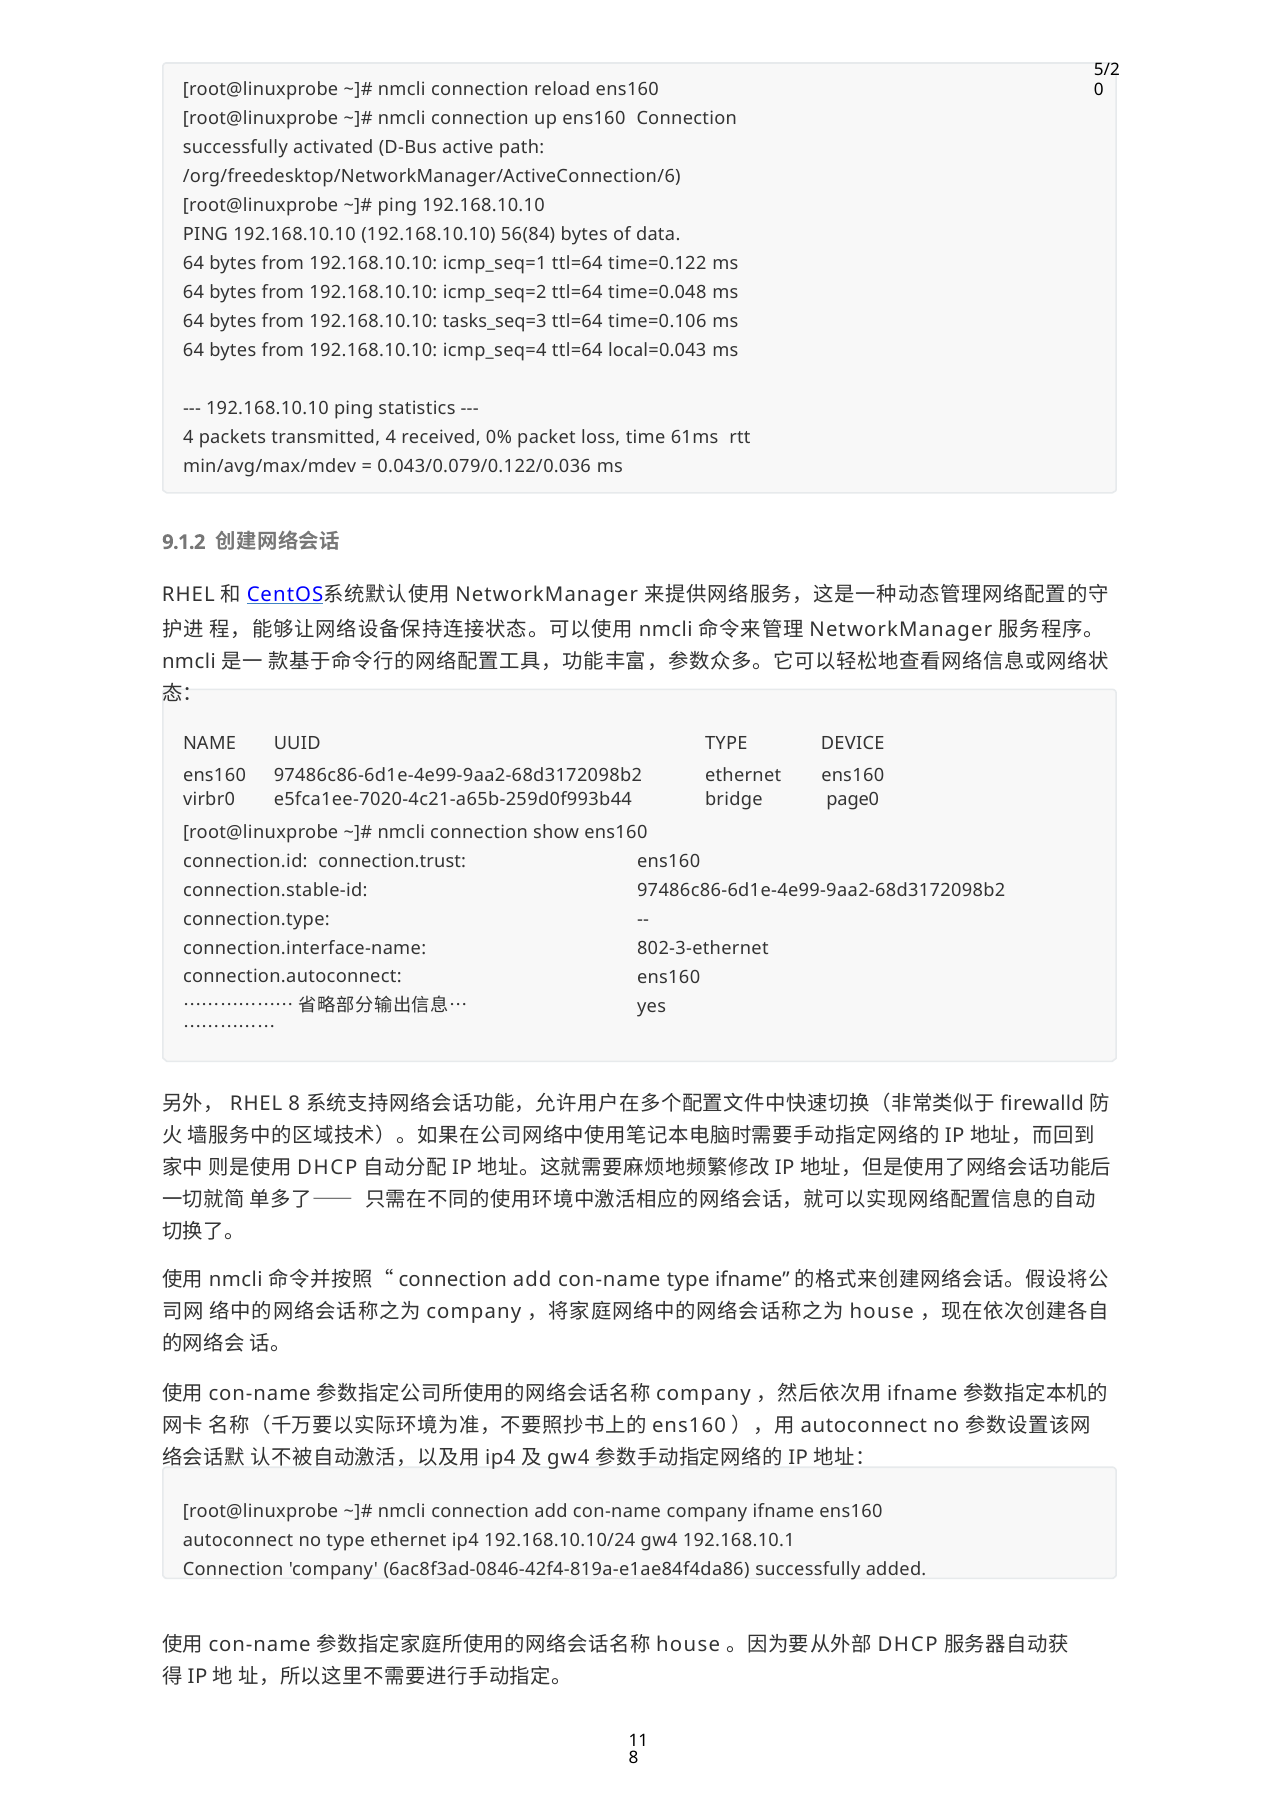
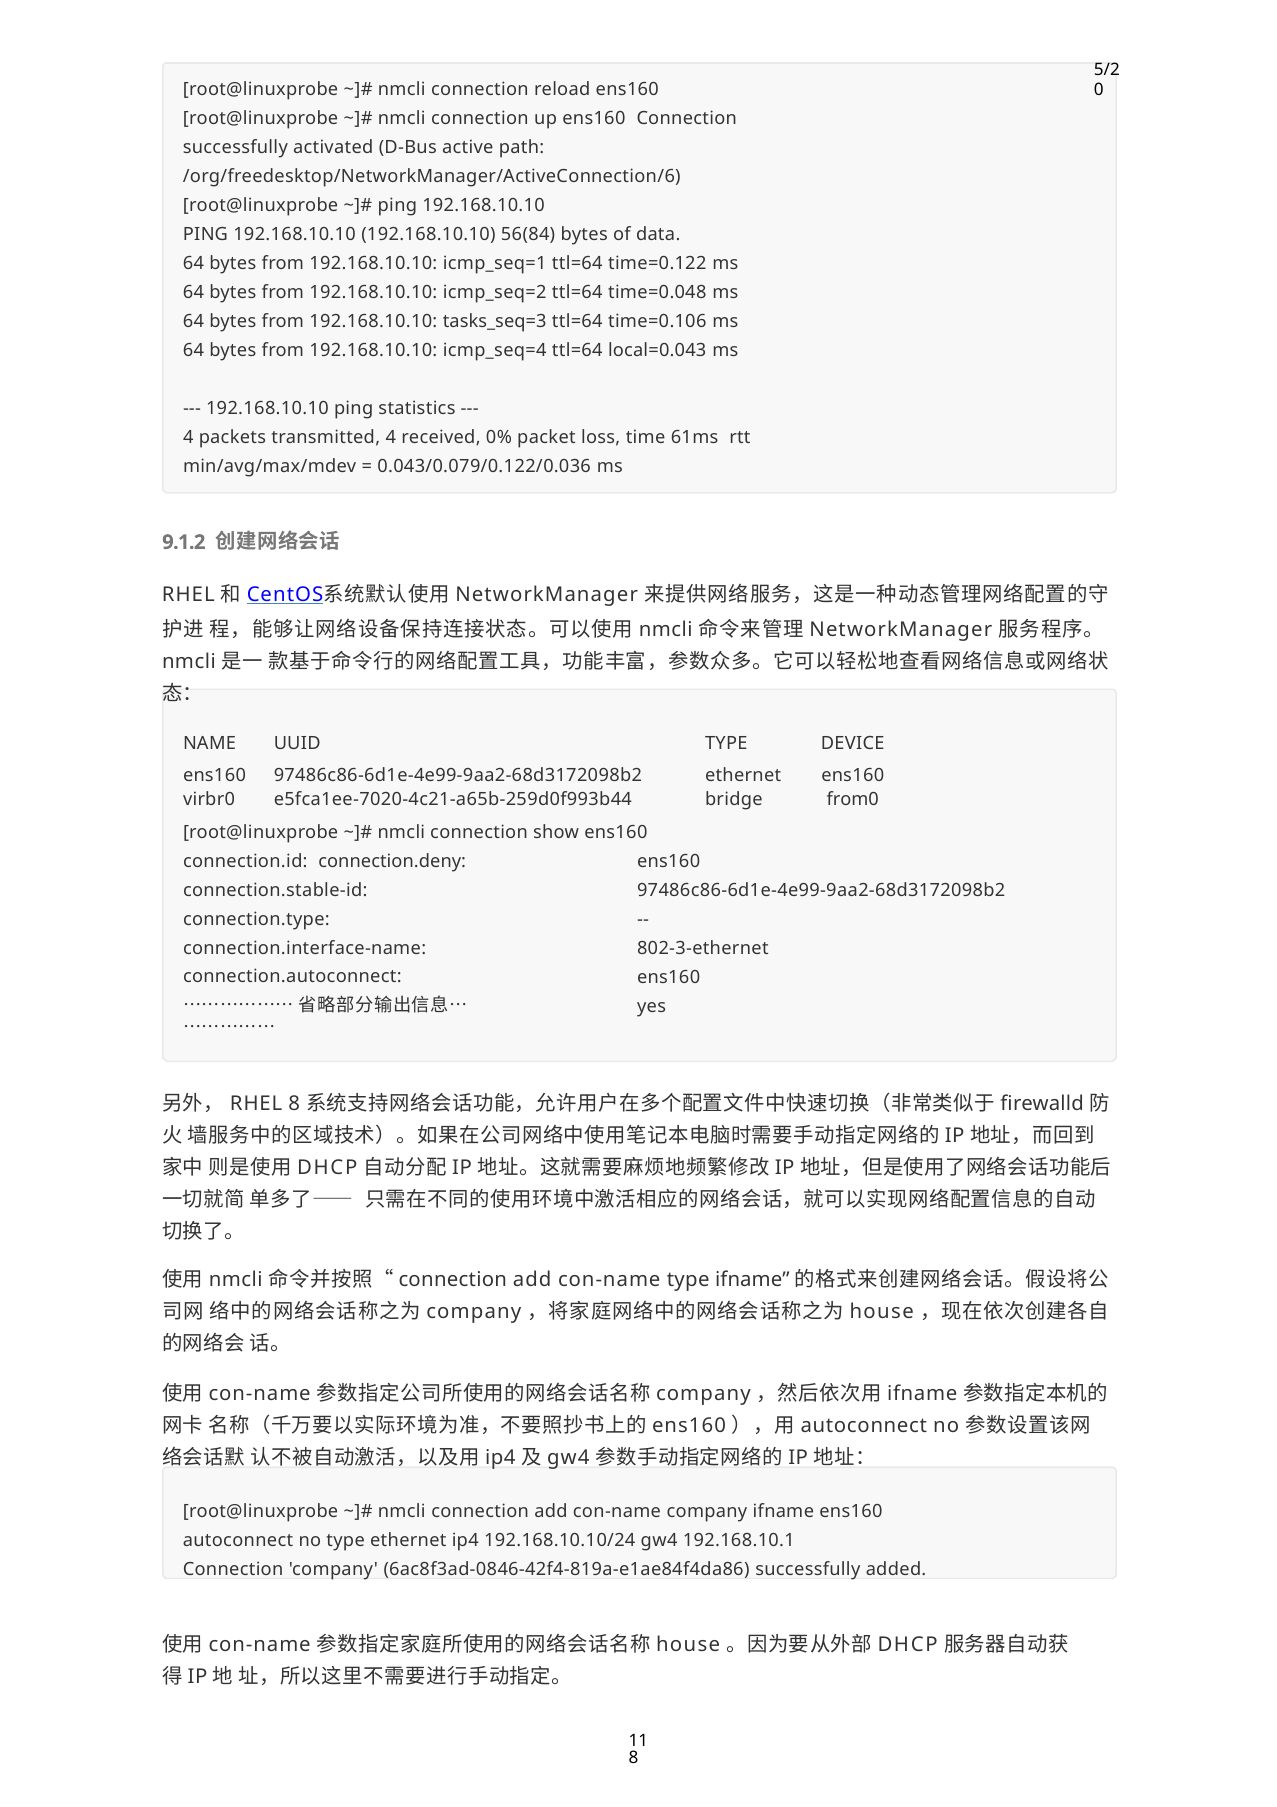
page0: page0 -> from0
connection.trust: connection.trust -> connection.deny
